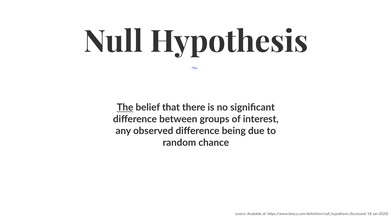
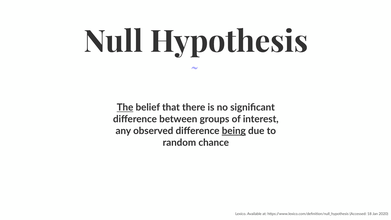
being underline: none -> present
